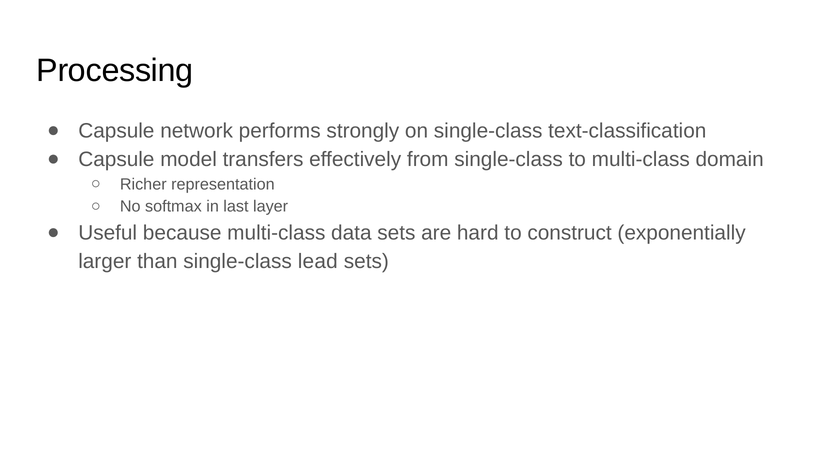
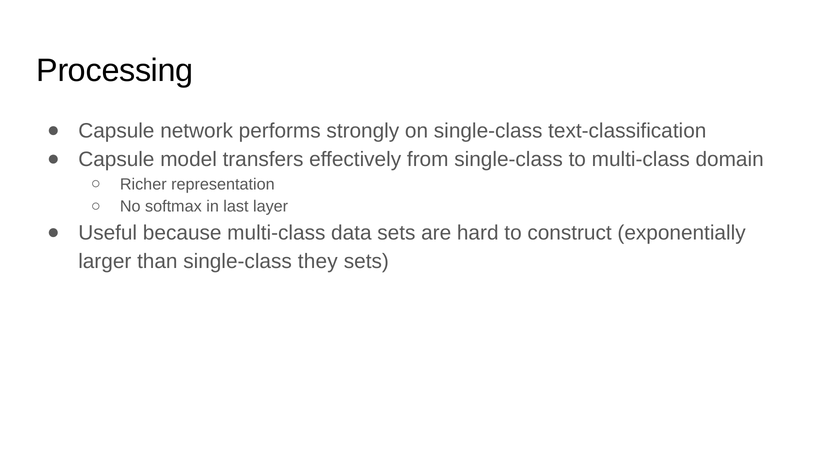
lead: lead -> they
